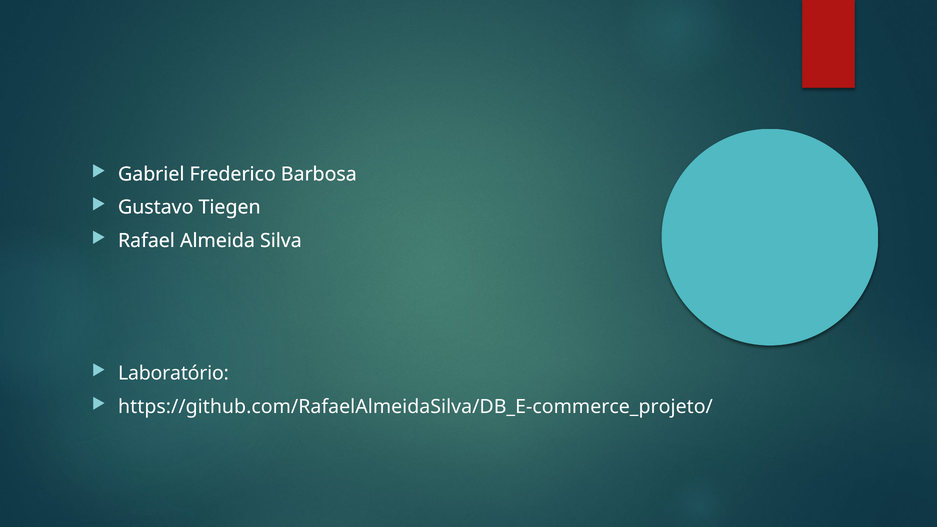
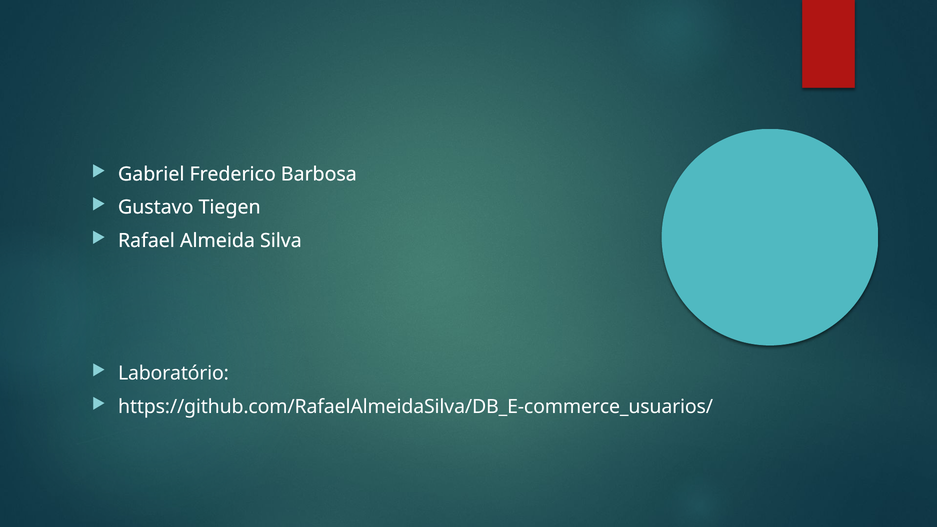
https://github.com/RafaelAlmeidaSilva/DB_E-commerce_projeto/: https://github.com/RafaelAlmeidaSilva/DB_E-commerce_projeto/ -> https://github.com/RafaelAlmeidaSilva/DB_E-commerce_usuarios/
